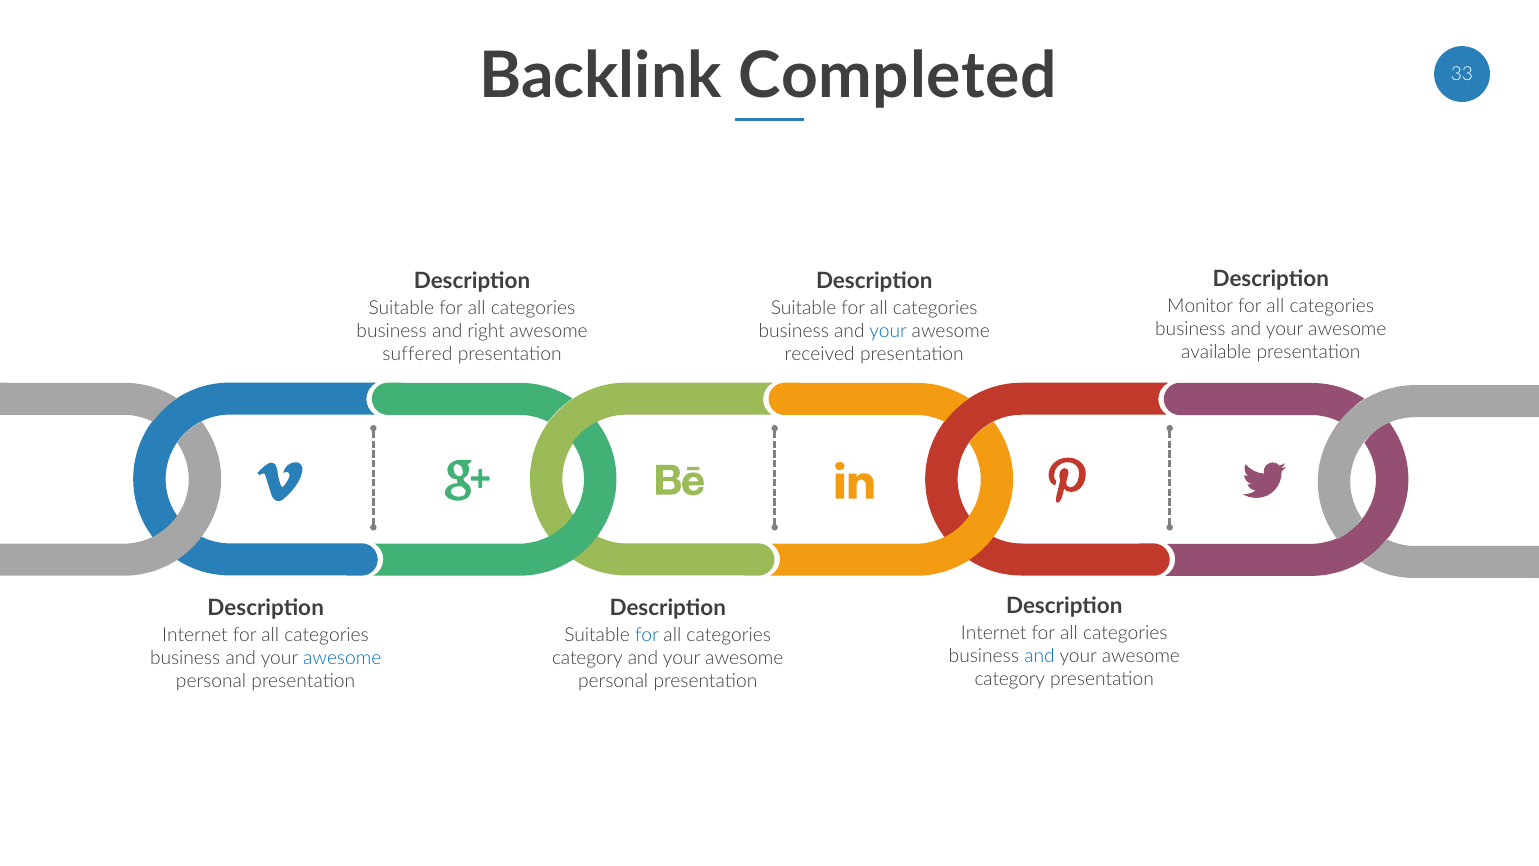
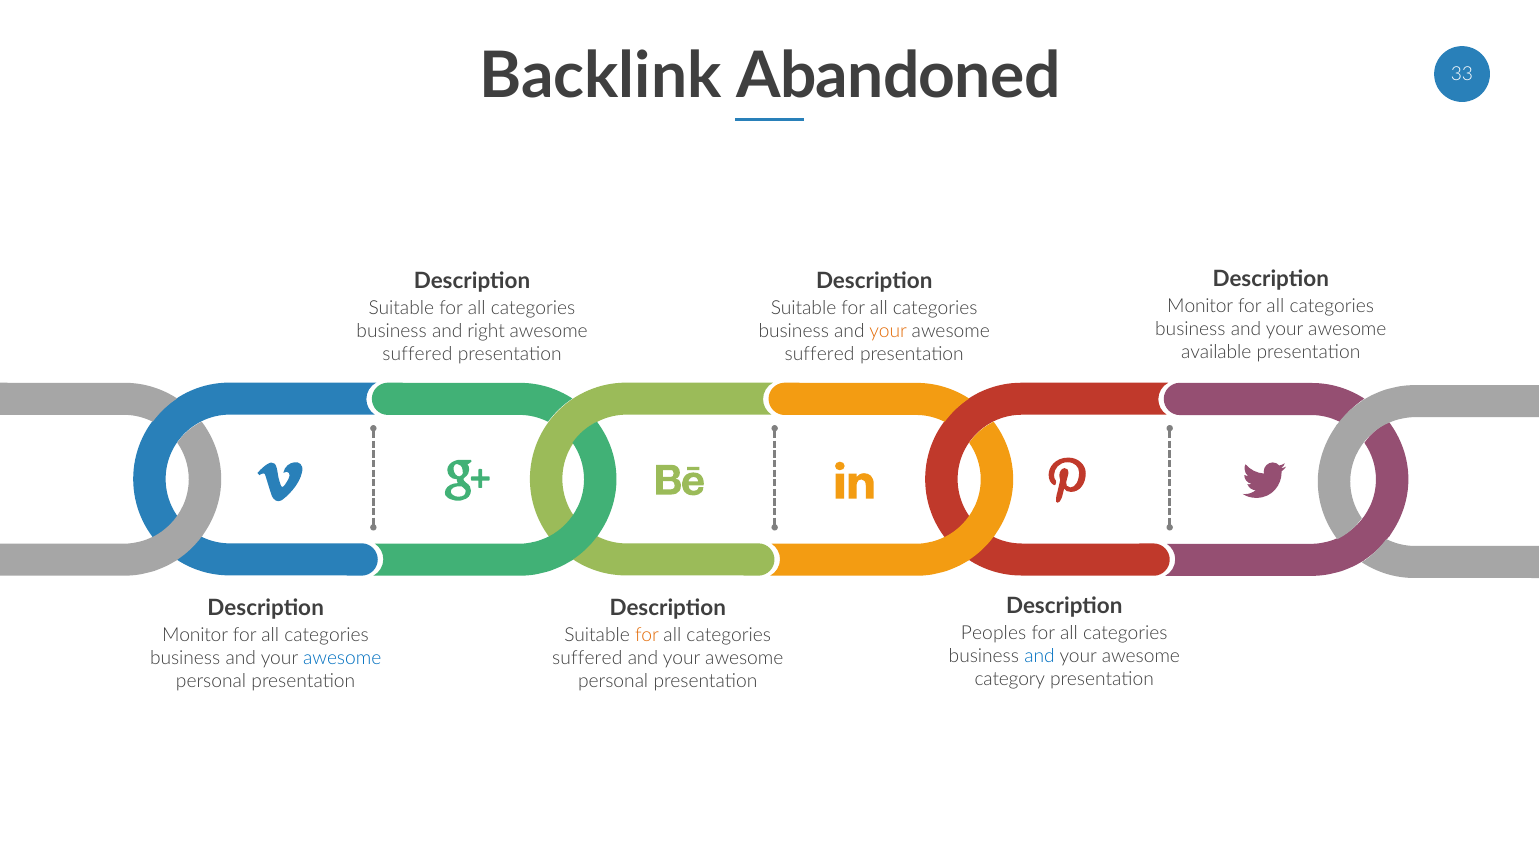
Completed: Completed -> Abandoned
your at (888, 331) colour: blue -> orange
received at (820, 354): received -> suffered
Internet at (994, 633): Internet -> Peoples
Internet at (195, 635): Internet -> Monitor
for at (647, 635) colour: blue -> orange
category at (587, 658): category -> suffered
